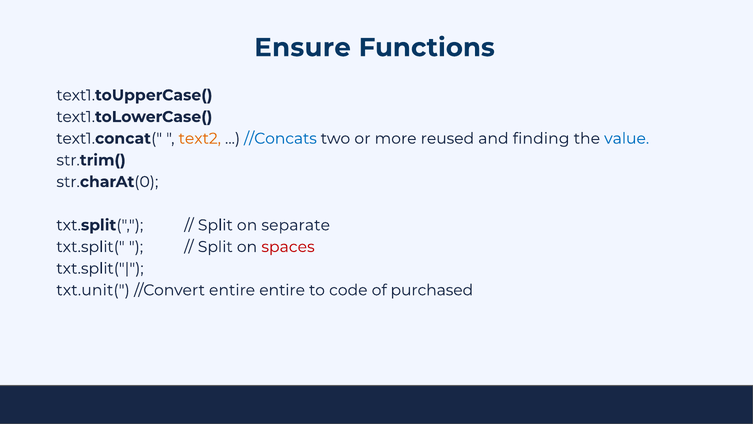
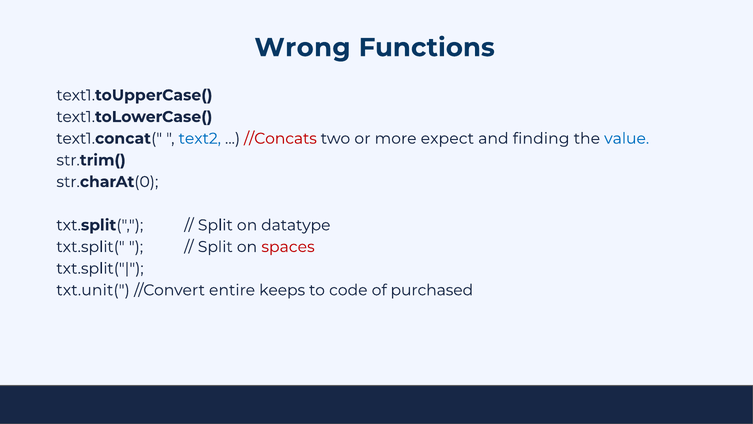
Ensure: Ensure -> Wrong
text2 colour: orange -> blue
//Concats colour: blue -> red
reused: reused -> expect
separate: separate -> datatype
entire entire: entire -> keeps
